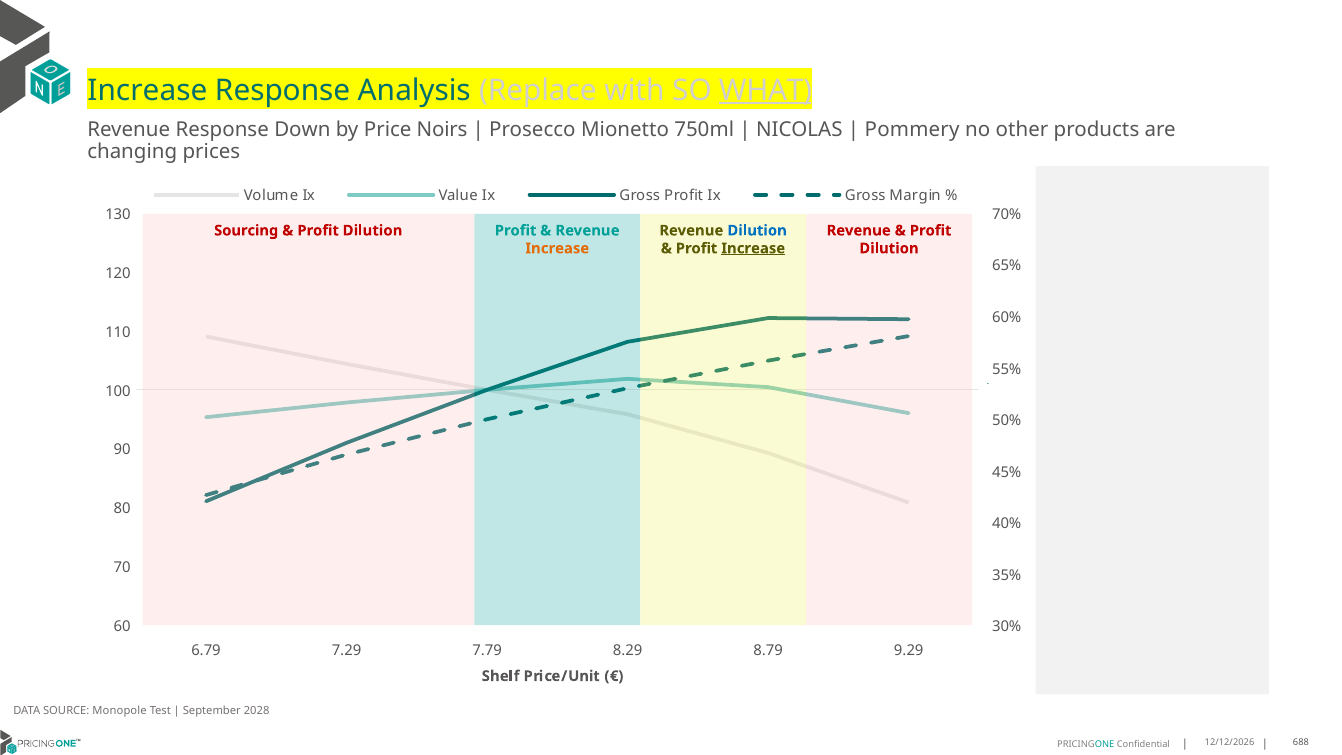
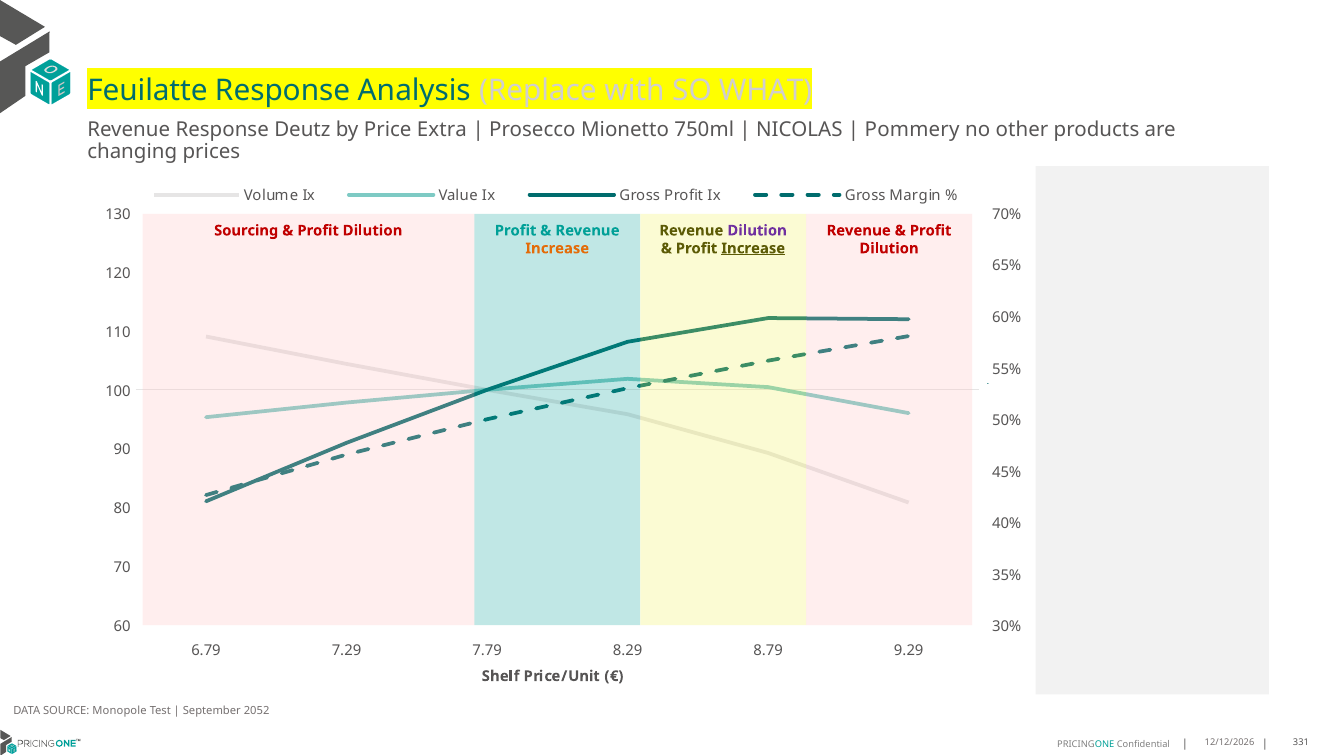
Increase at (147, 90): Increase -> Feuilatte
WHAT underline: present -> none
Down: Down -> Deutz
Noirs: Noirs -> Extra
Dilution at (757, 231) colour: blue -> purple
2028: 2028 -> 2052
688: 688 -> 331
